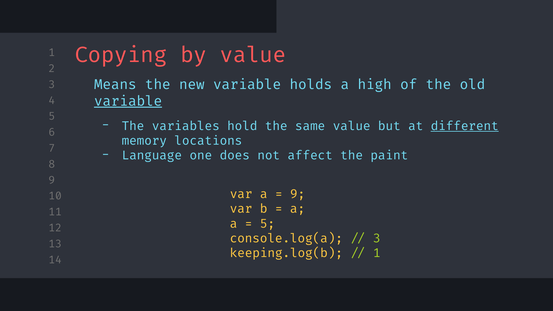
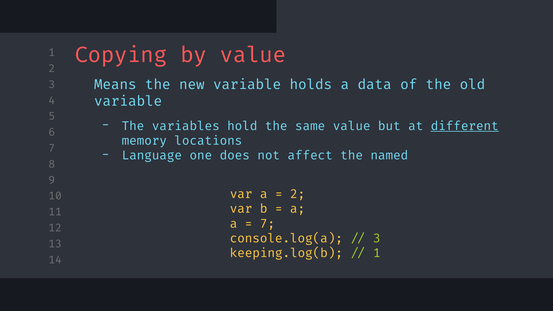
high: high -> data
variable at (128, 101) underline: present -> none
paint: paint -> named
9 at (298, 194): 9 -> 2
5 at (267, 224): 5 -> 7
